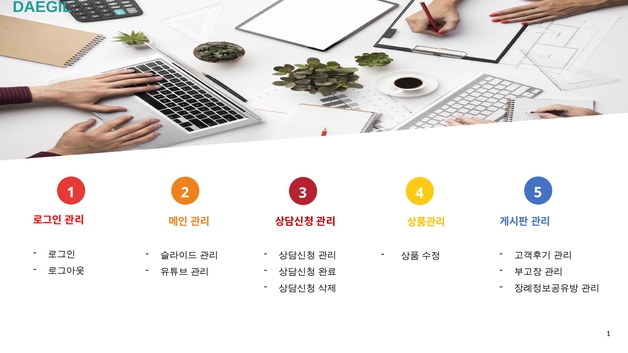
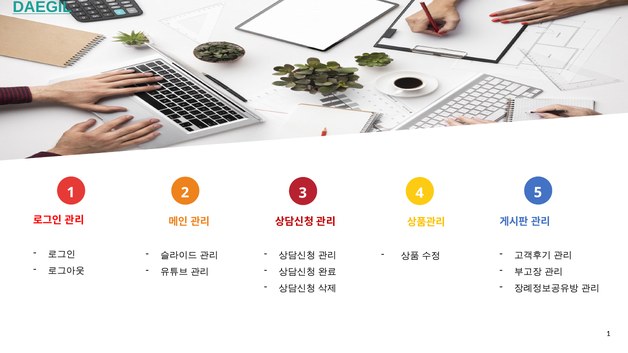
DAEGIL underline: none -> present
